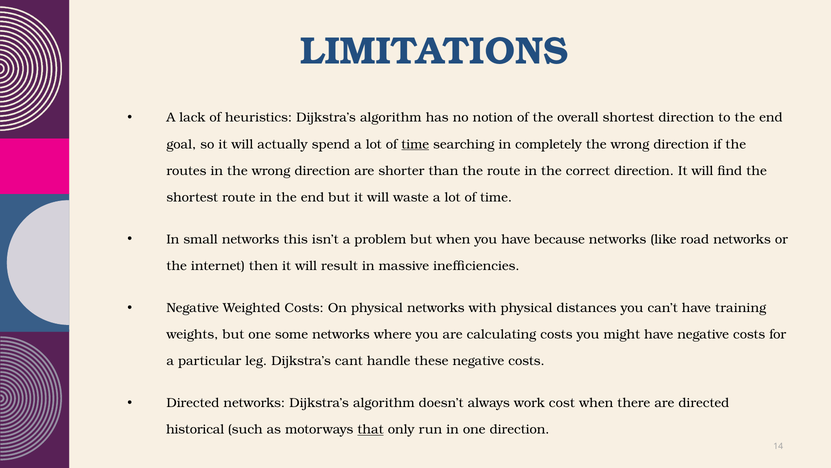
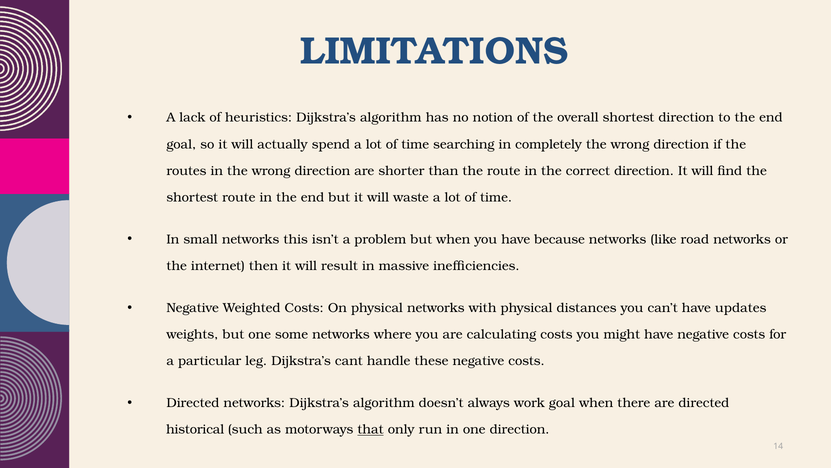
time at (415, 144) underline: present -> none
training: training -> updates
work cost: cost -> goal
